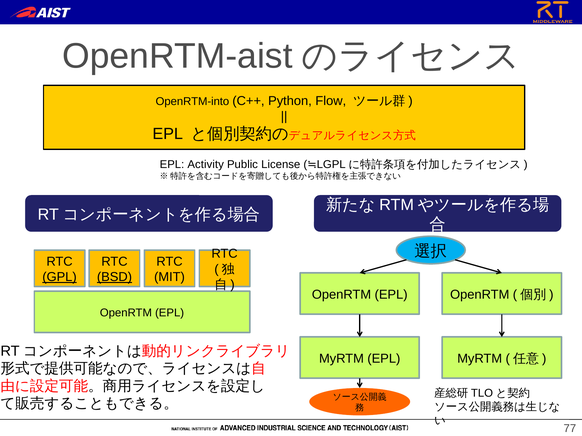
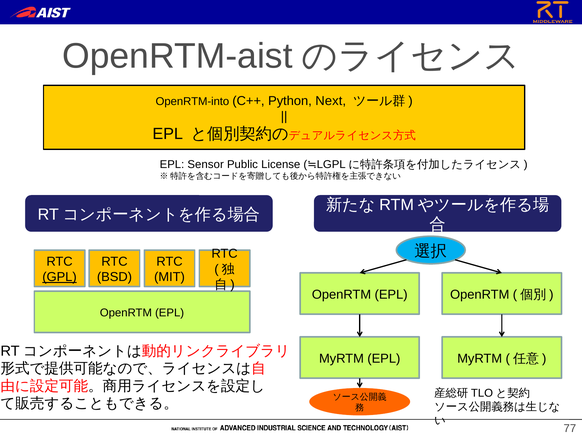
Flow: Flow -> Next
Activity: Activity -> Sensor
BSD underline: present -> none
